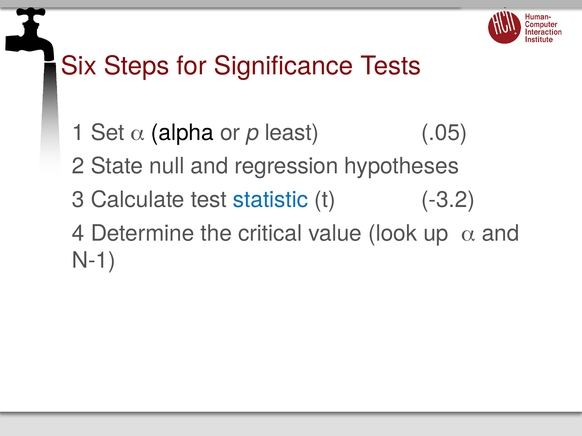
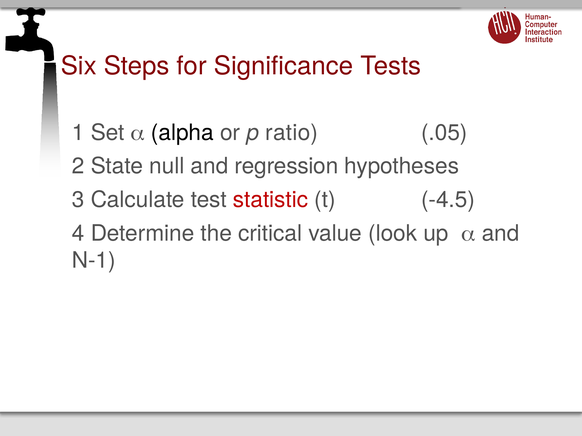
least: least -> ratio
statistic colour: blue -> red
-3.2: -3.2 -> -4.5
